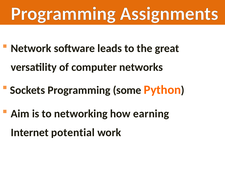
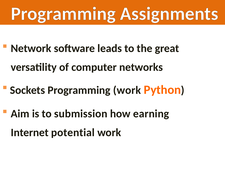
Programming some: some -> work
networking: networking -> submission
